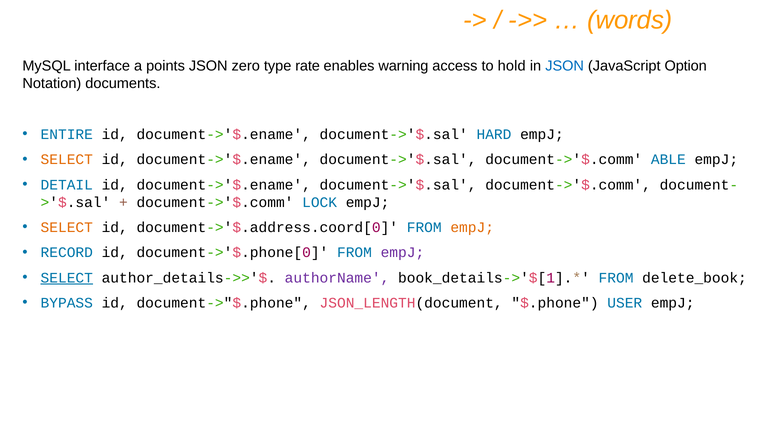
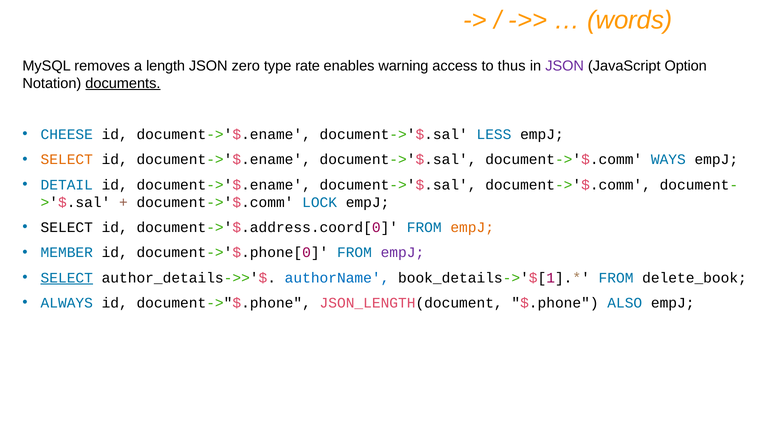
interface: interface -> removes
points: points -> length
hold: hold -> thus
JSON at (565, 66) colour: blue -> purple
documents underline: none -> present
ENTIRE: ENTIRE -> CHEESE
HARD: HARD -> LESS
ABLE: ABLE -> WAYS
SELECT at (67, 227) colour: orange -> black
RECORD: RECORD -> MEMBER
authorName colour: purple -> blue
BYPASS: BYPASS -> ALWAYS
USER: USER -> ALSO
